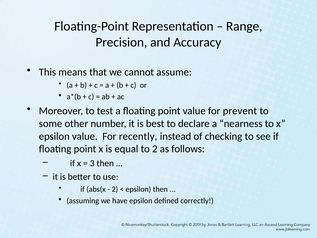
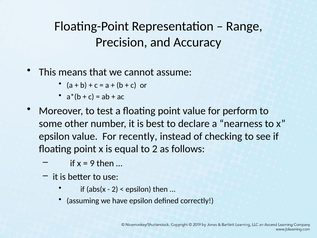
prevent: prevent -> perform
3: 3 -> 9
